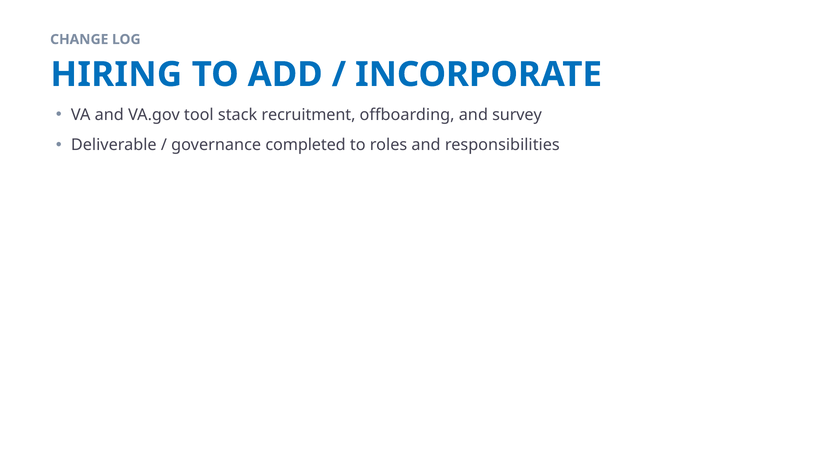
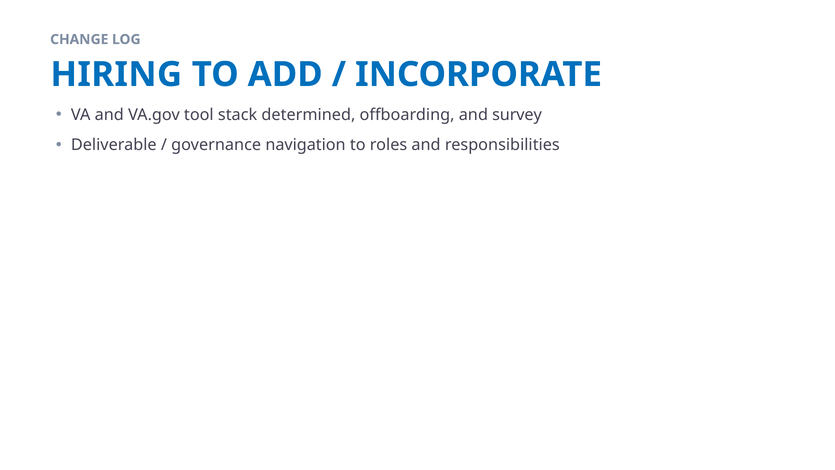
recruitment: recruitment -> determined
completed: completed -> navigation
